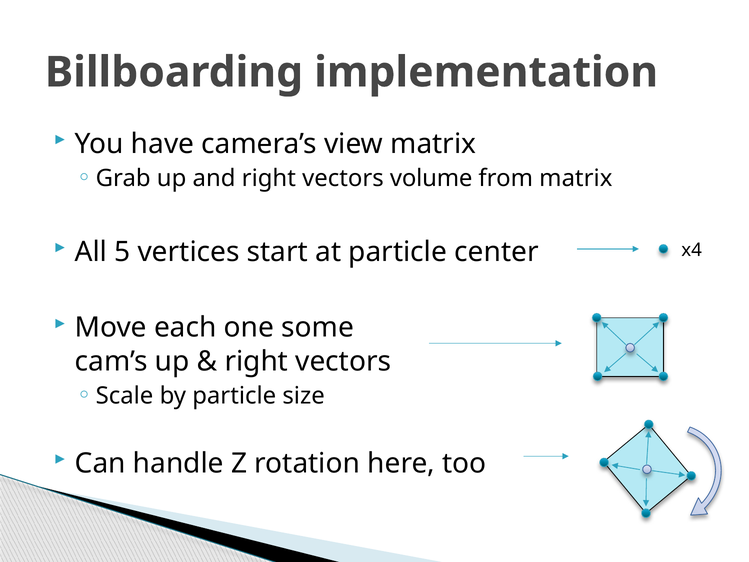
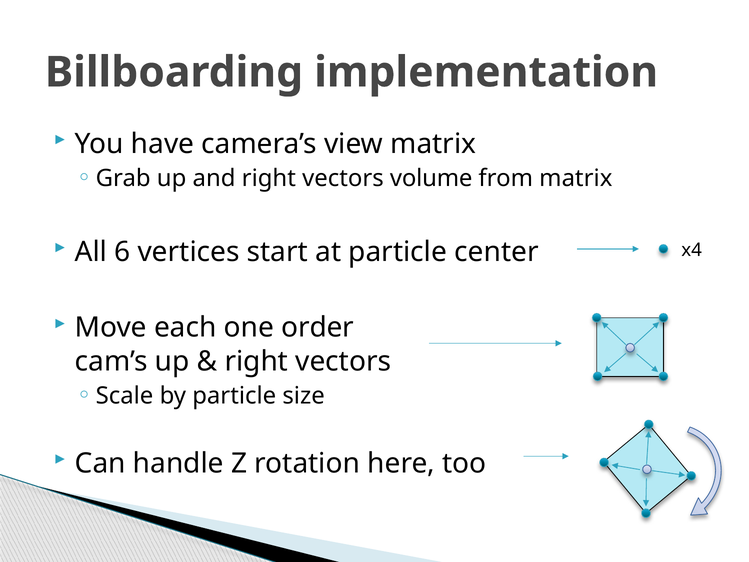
5: 5 -> 6
some: some -> order
